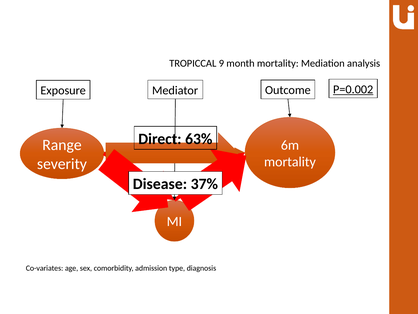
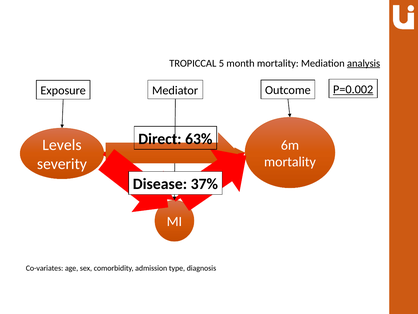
9: 9 -> 5
analysis underline: none -> present
Range: Range -> Levels
